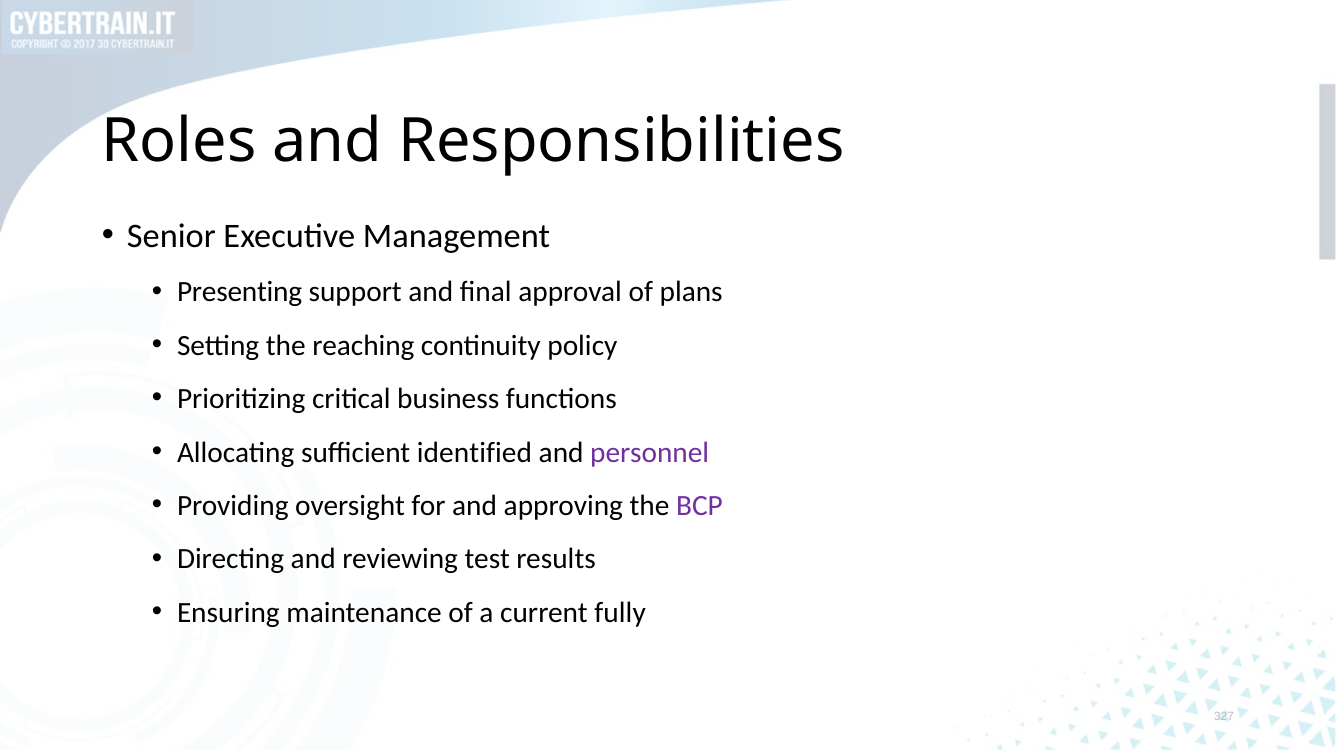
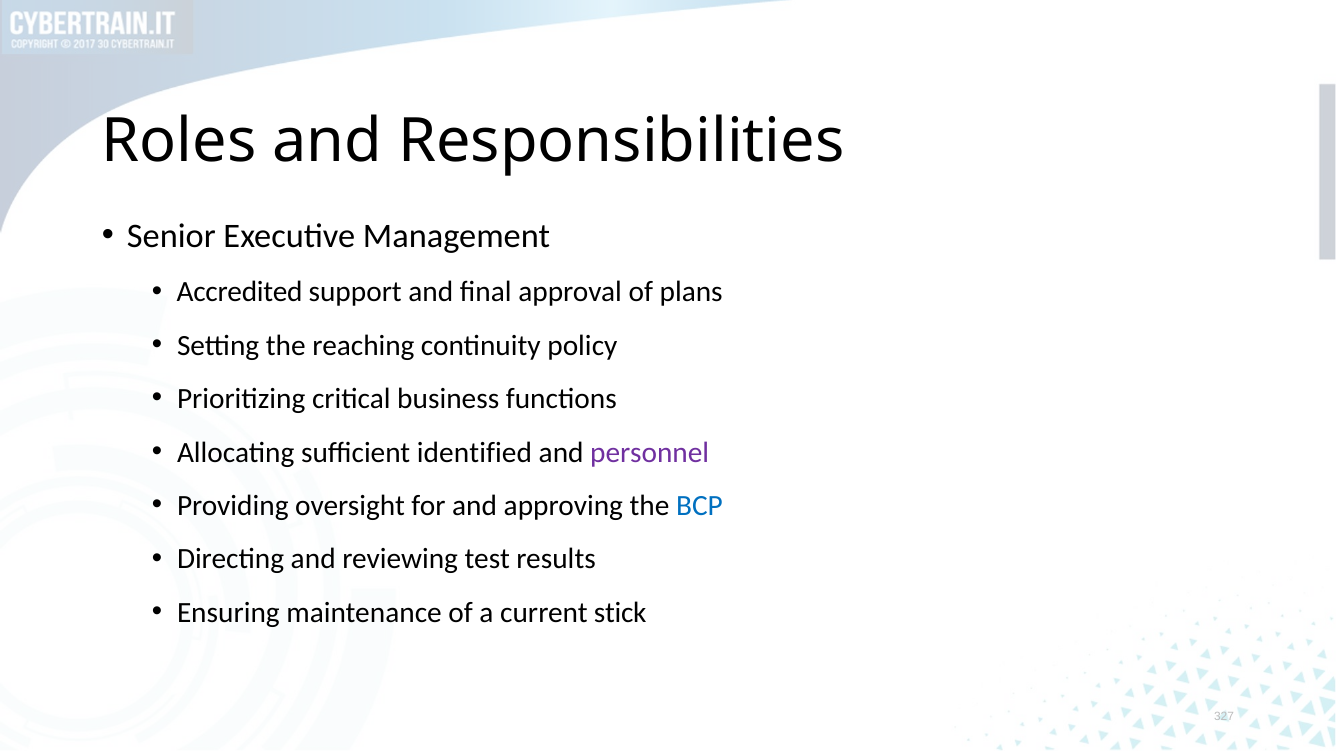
Presenting: Presenting -> Accredited
BCP colour: purple -> blue
fully: fully -> stick
